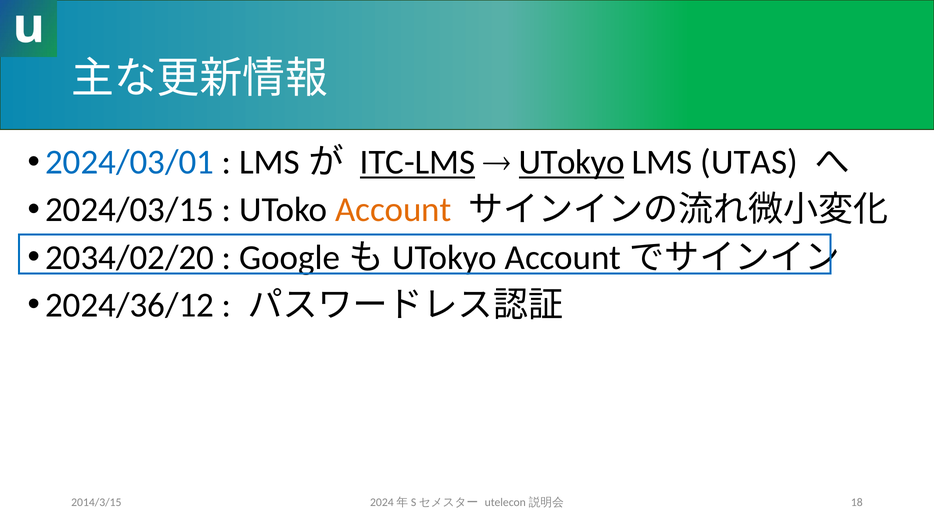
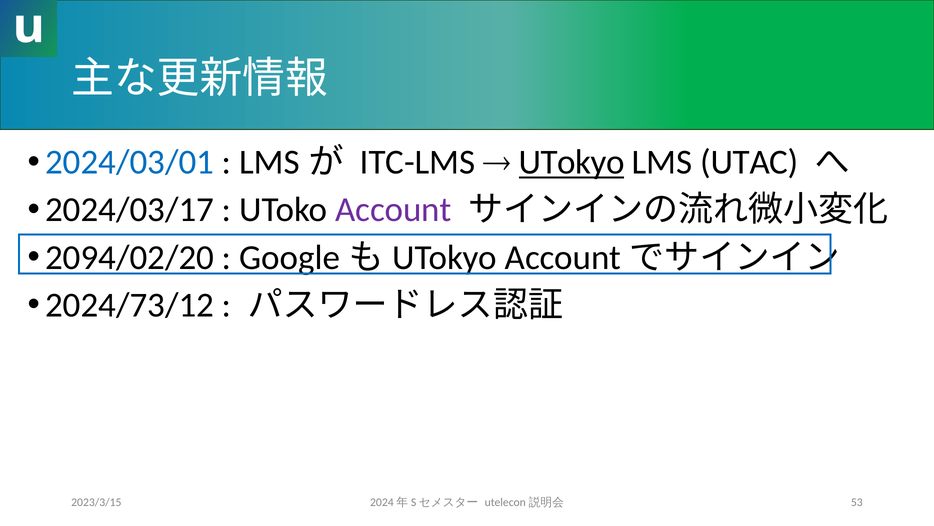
ITC-LMS underline: present -> none
UTAS: UTAS -> UTAC
2024/03/15: 2024/03/15 -> 2024/03/17
Account colour: orange -> purple
2034/02/20: 2034/02/20 -> 2094/02/20
2024/36/12: 2024/36/12 -> 2024/73/12
2014/3/15: 2014/3/15 -> 2023/3/15
18: 18 -> 53
